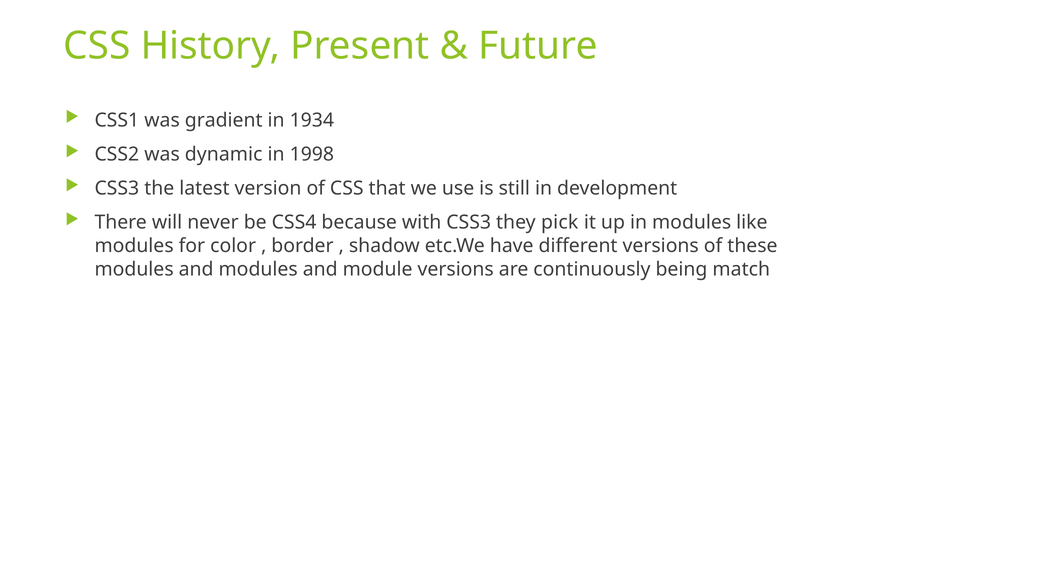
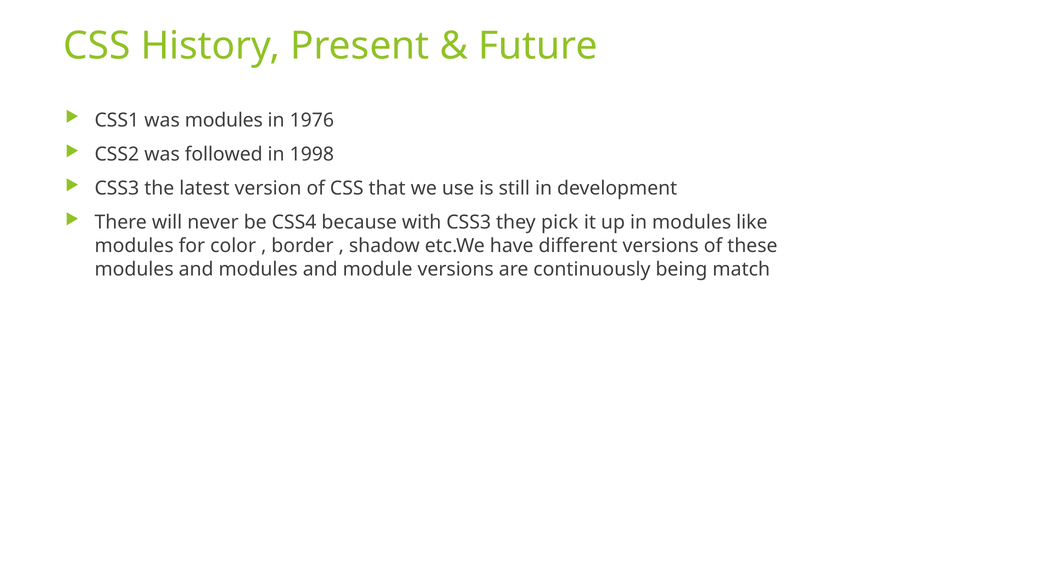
was gradient: gradient -> modules
1934: 1934 -> 1976
dynamic: dynamic -> followed
